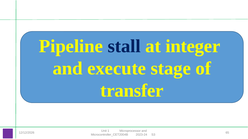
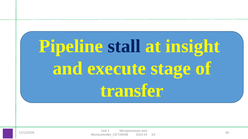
integer: integer -> insight
